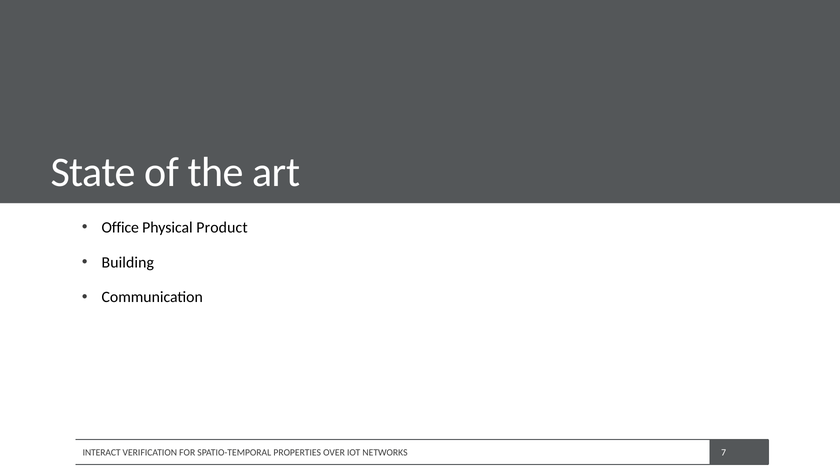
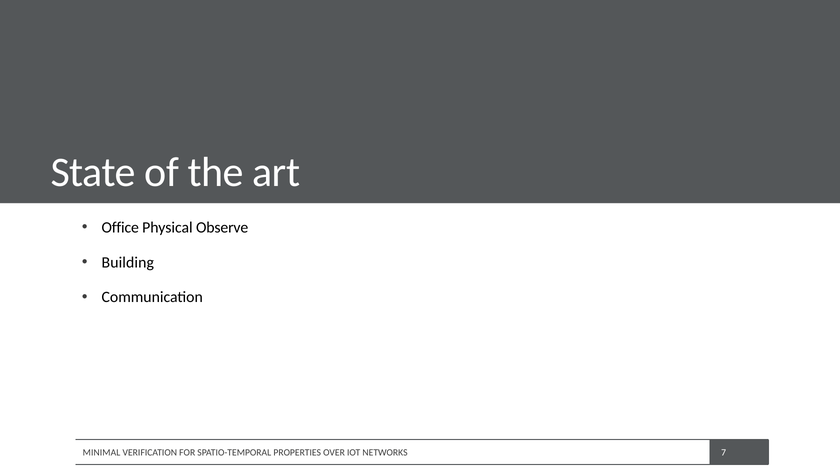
Product: Product -> Observe
INTERACT: INTERACT -> MINIMAL
